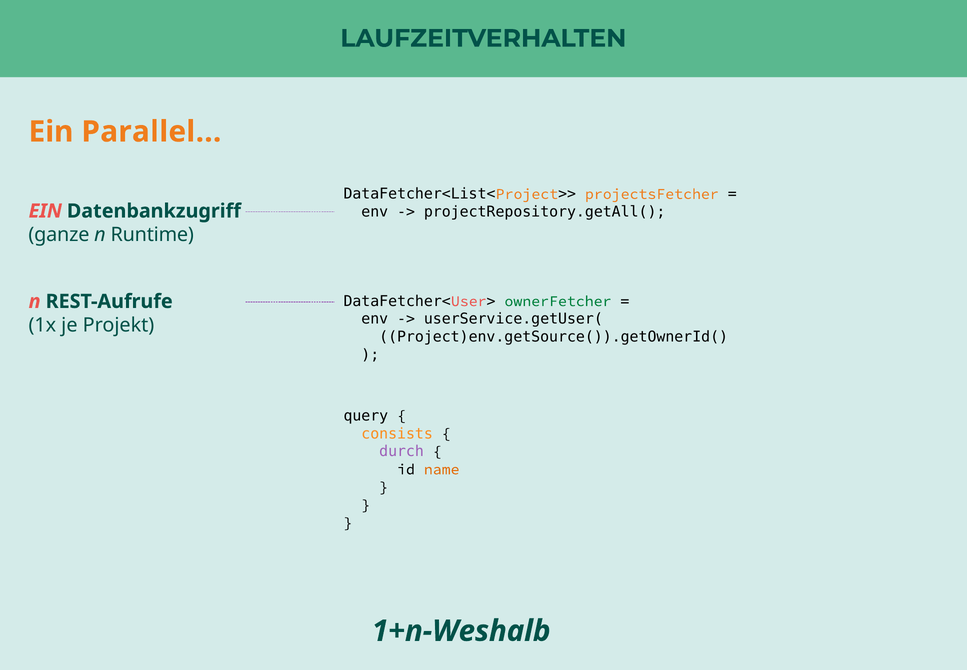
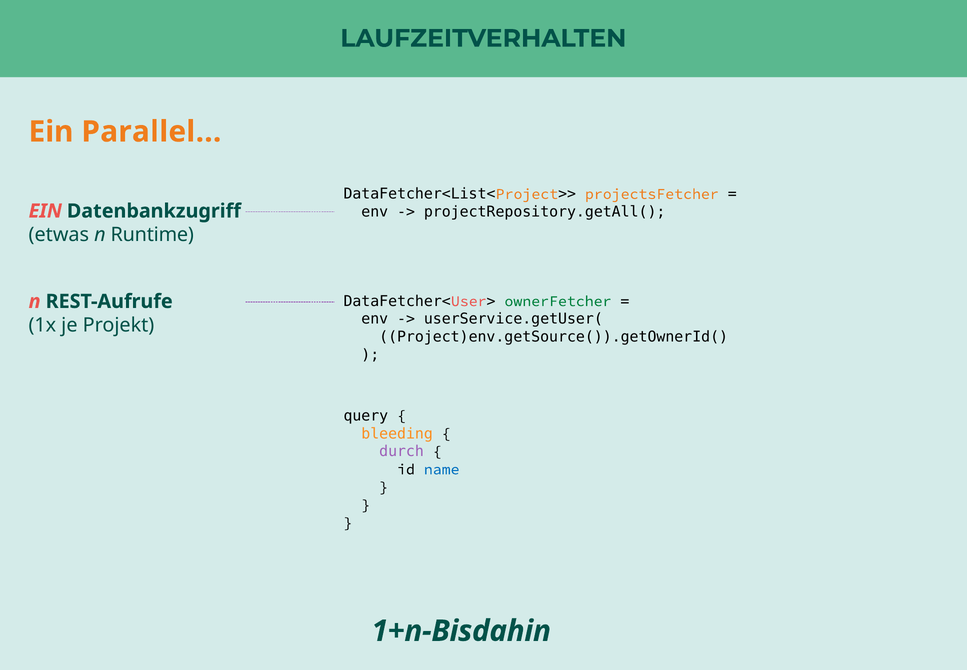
ganze: ganze -> etwas
consists: consists -> bleeding
name colour: orange -> blue
1+n-Weshalb: 1+n-Weshalb -> 1+n-Bisdahin
